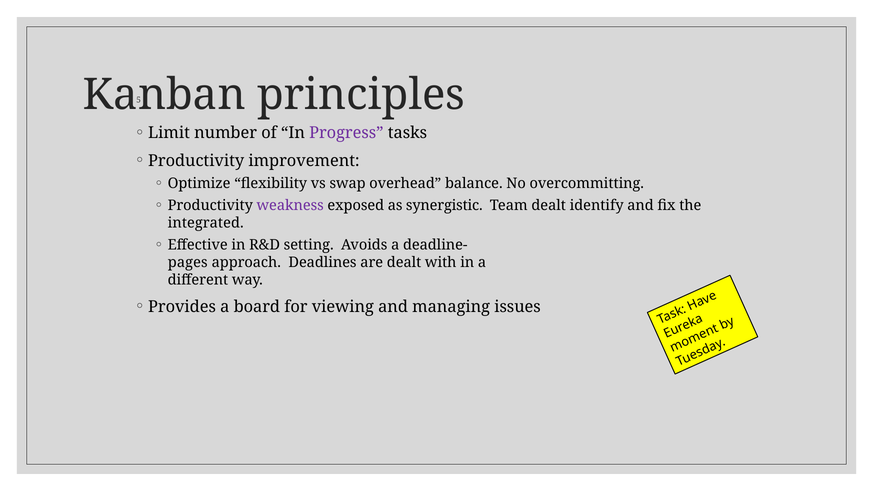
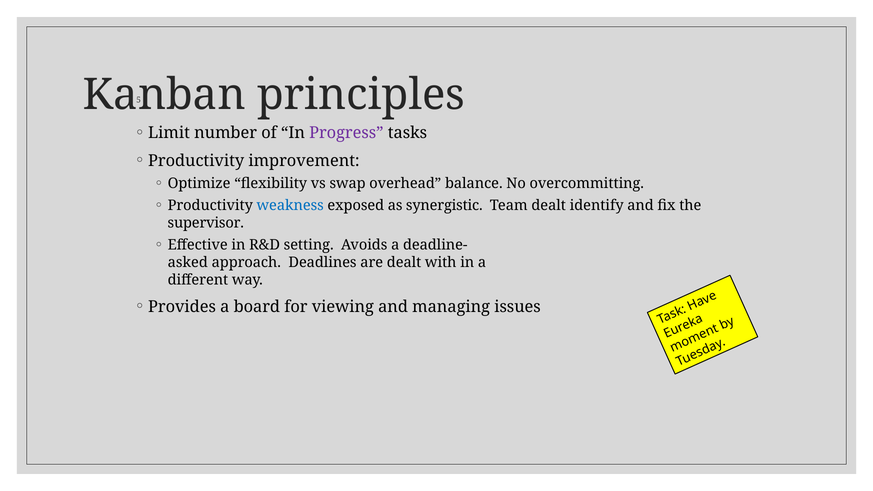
weakness colour: purple -> blue
integrated: integrated -> supervisor
pages: pages -> asked
